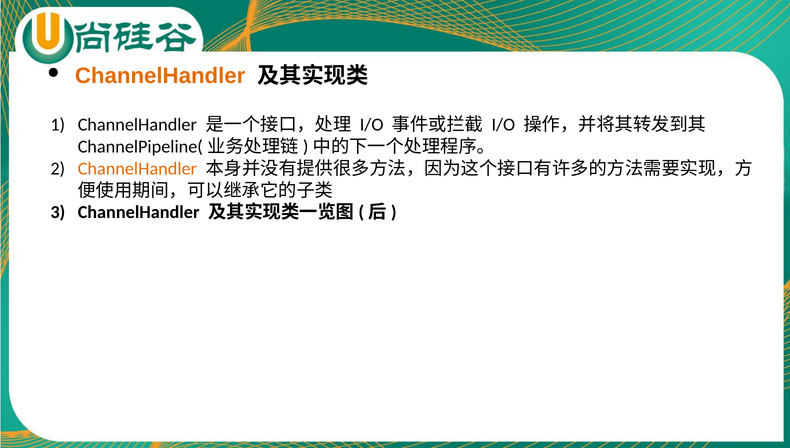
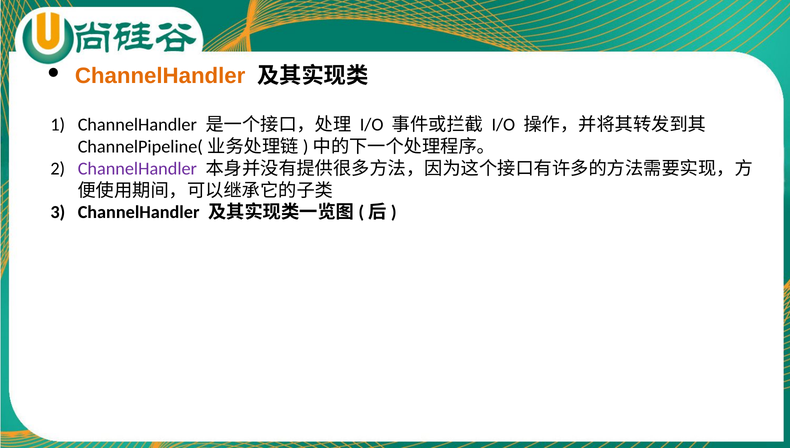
ChannelHandler at (137, 169) colour: orange -> purple
